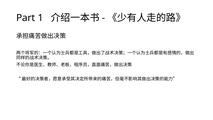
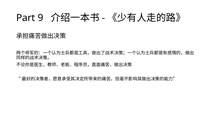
1: 1 -> 9
